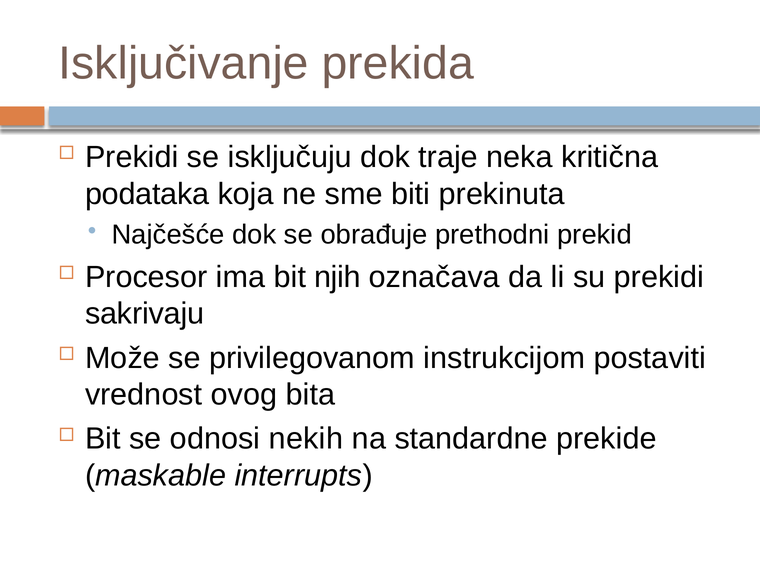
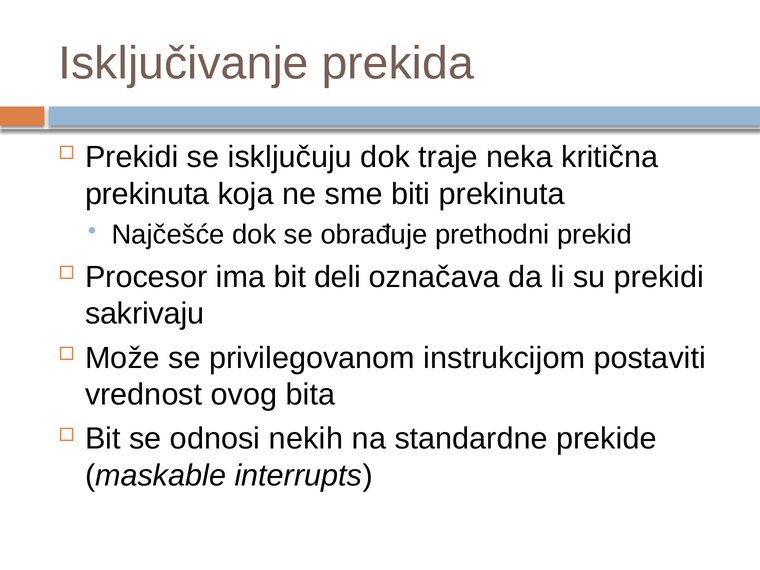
podataka at (147, 194): podataka -> prekinuta
njih: njih -> deli
